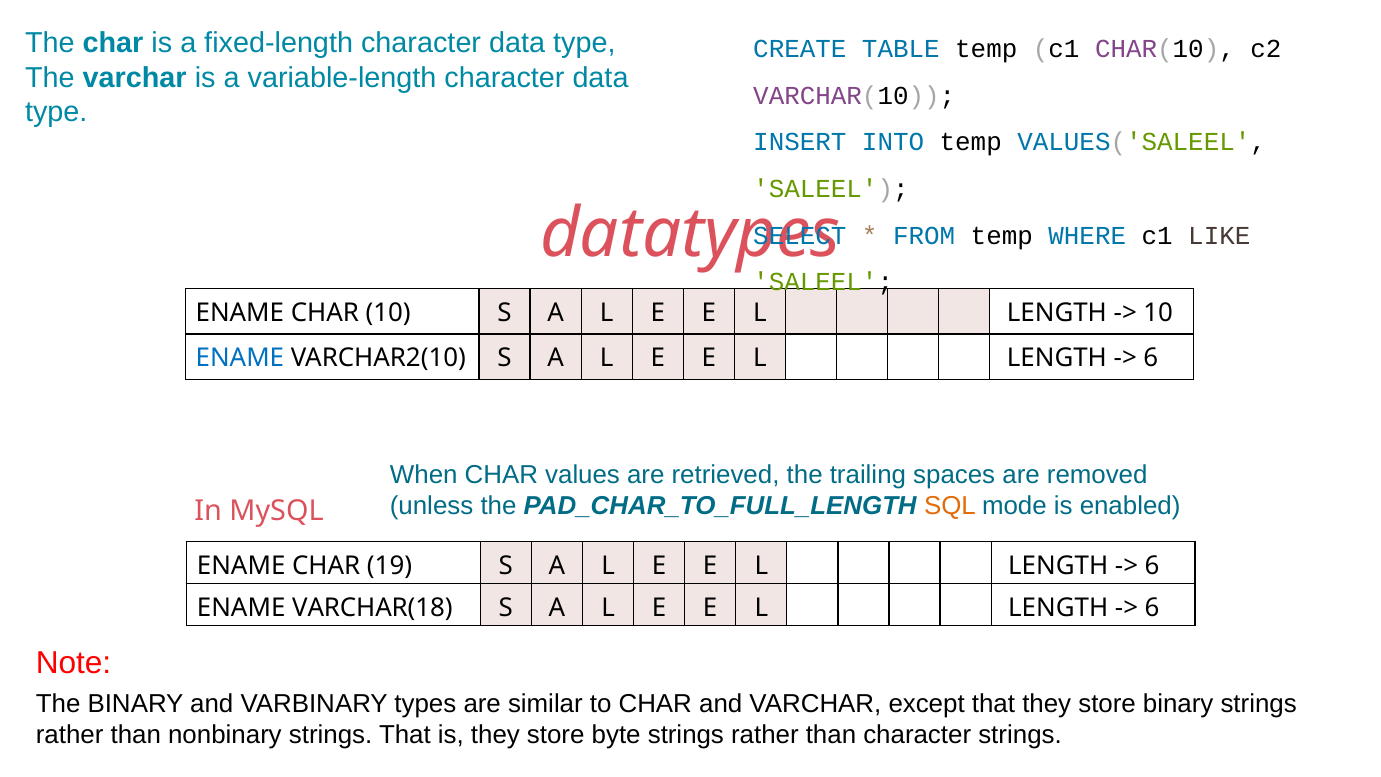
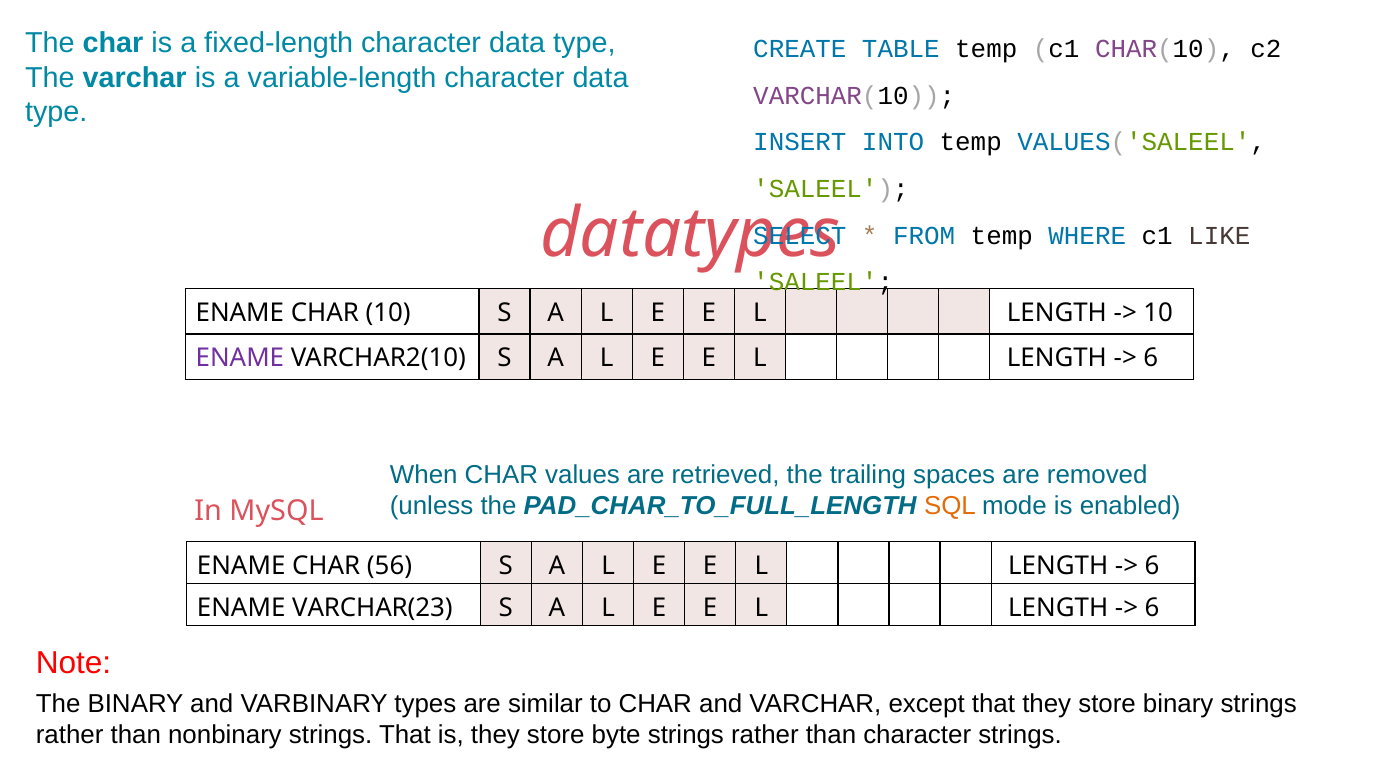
ENAME at (240, 358) colour: blue -> purple
19: 19 -> 56
VARCHAR(18: VARCHAR(18 -> VARCHAR(23
